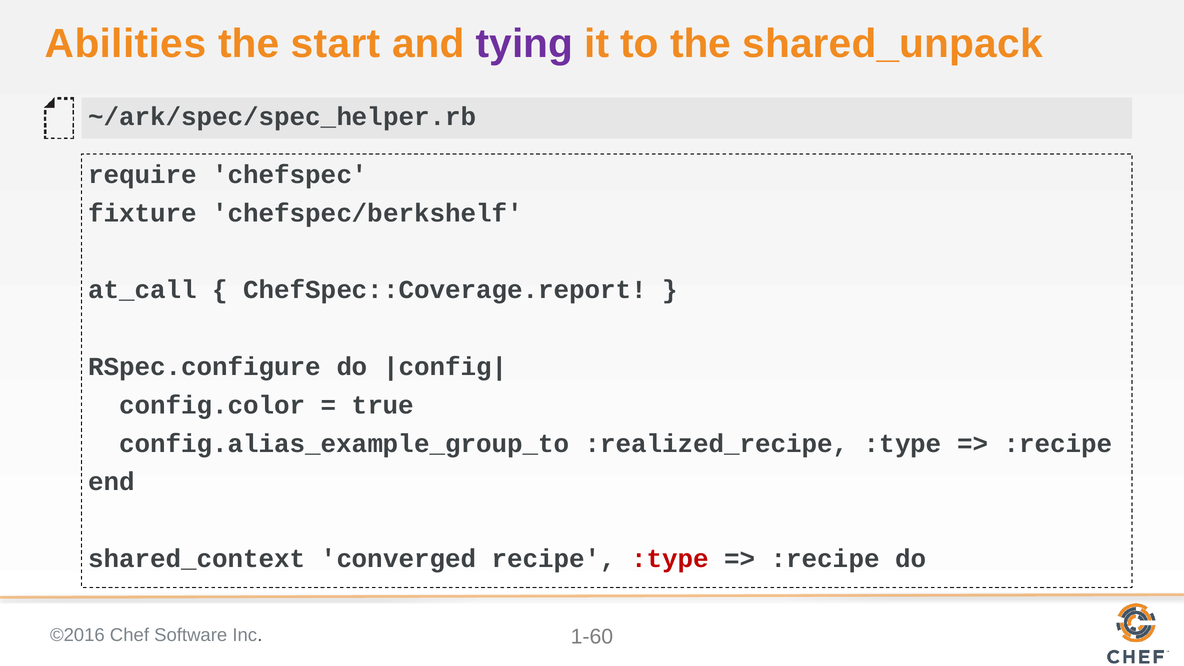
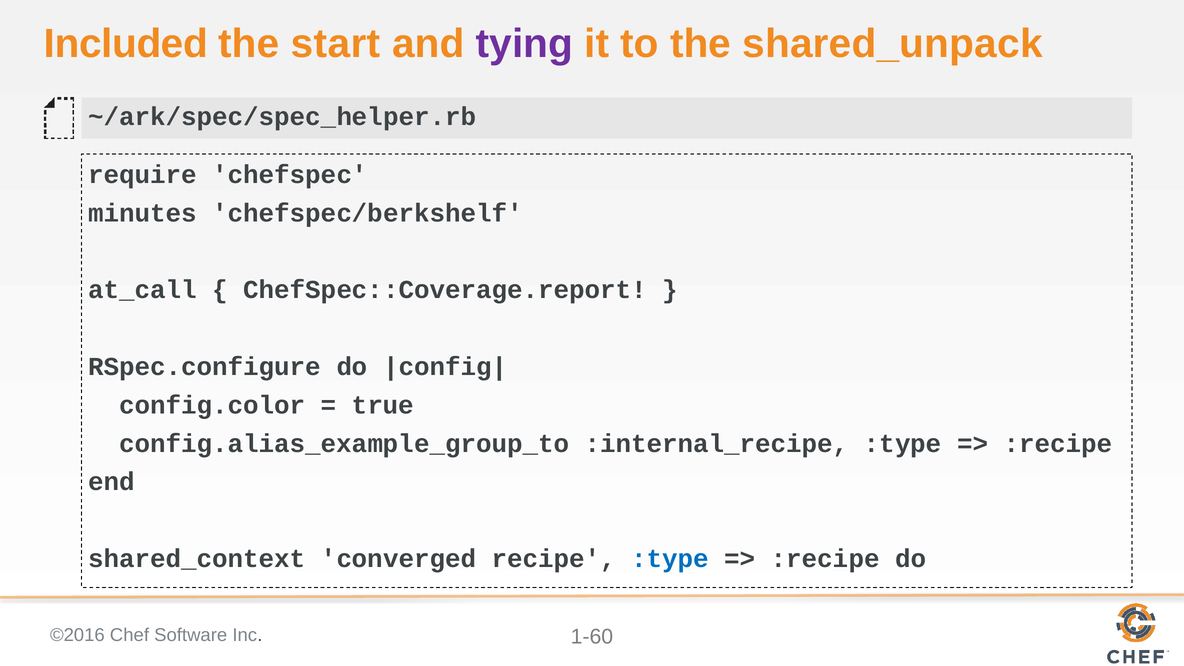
Abilities: Abilities -> Included
fixture: fixture -> minutes
:realized_recipe: :realized_recipe -> :internal_recipe
:type at (670, 559) colour: red -> blue
